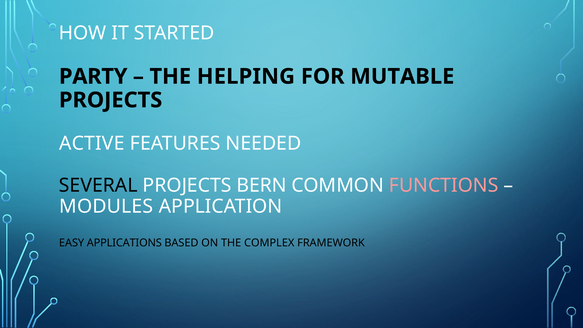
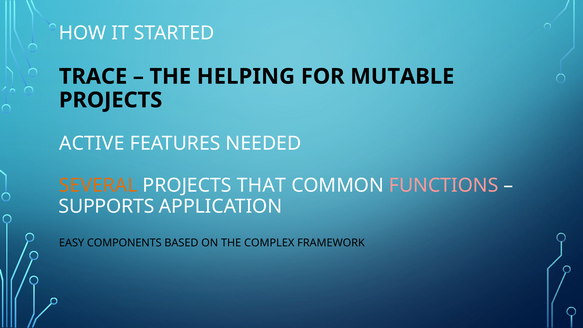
PARTY: PARTY -> TRACE
SEVERAL colour: black -> orange
BERN: BERN -> THAT
MODULES: MODULES -> SUPPORTS
APPLICATIONS: APPLICATIONS -> COMPONENTS
